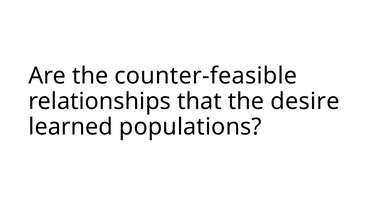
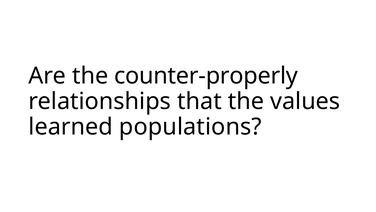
counter-feasible: counter-feasible -> counter-properly
desire: desire -> values
